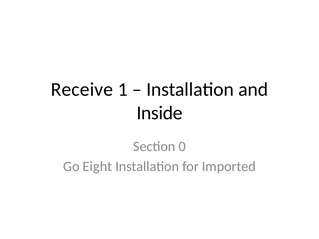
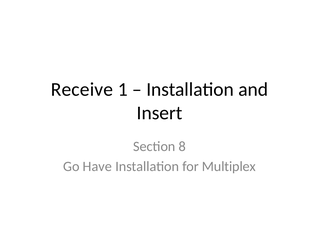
Inside: Inside -> Insert
0: 0 -> 8
Eight: Eight -> Have
Imported: Imported -> Multiplex
